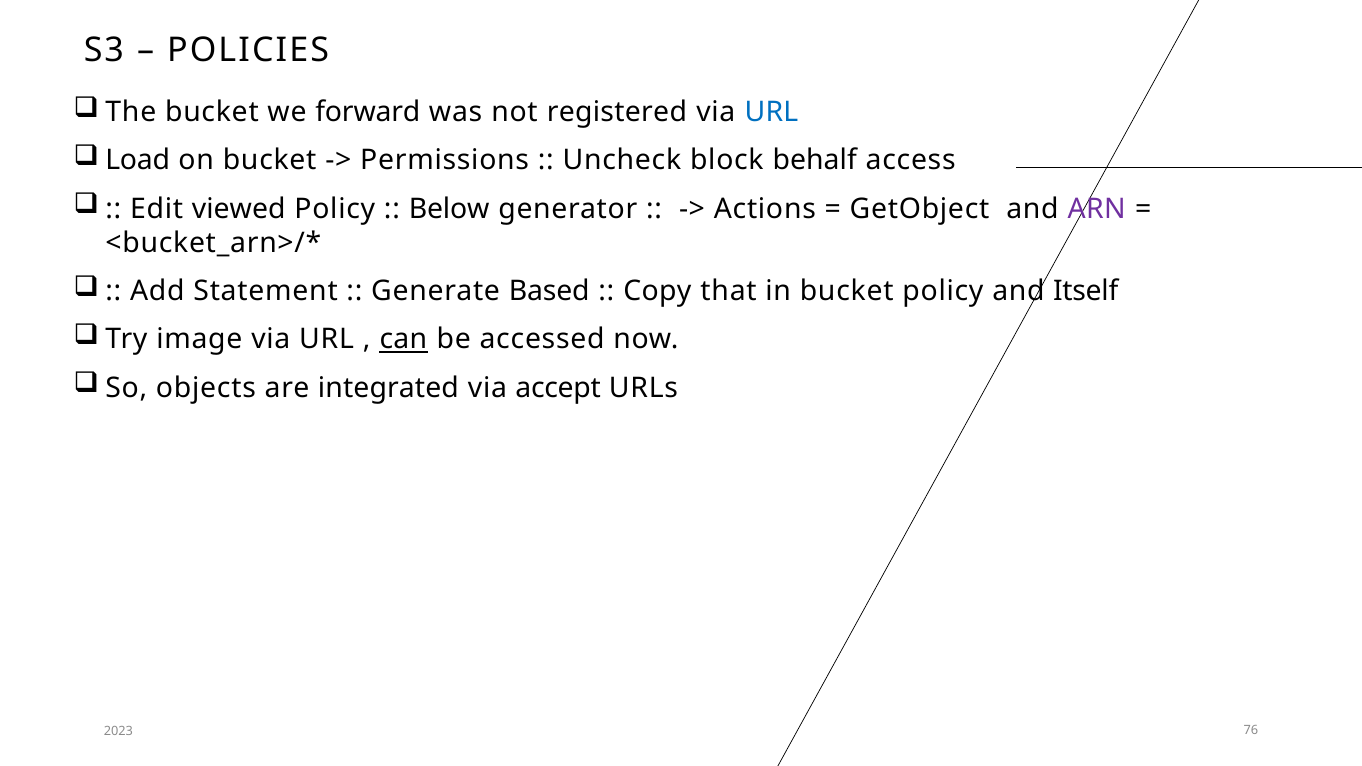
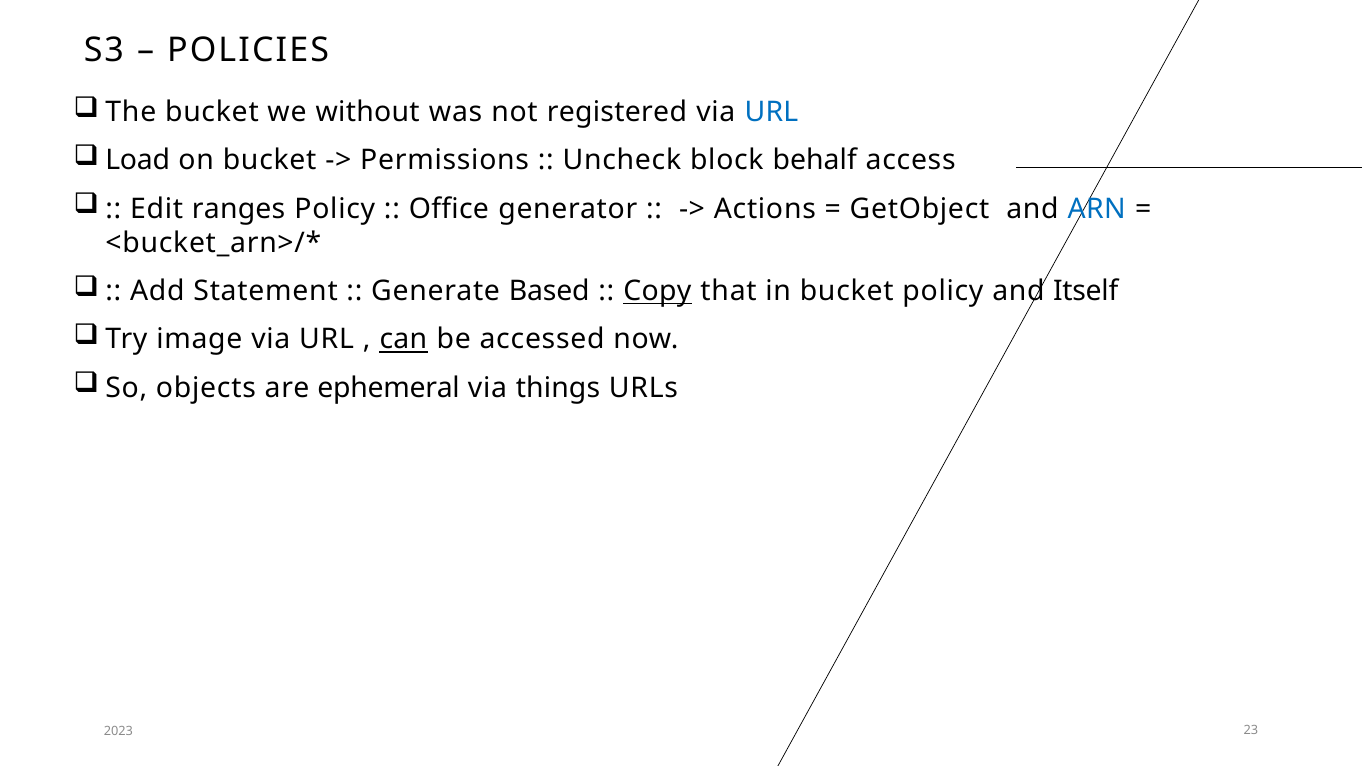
forward: forward -> without
viewed: viewed -> ranges
Below: Below -> Office
ARN colour: purple -> blue
Copy underline: none -> present
integrated: integrated -> ephemeral
accept: accept -> things
76: 76 -> 23
